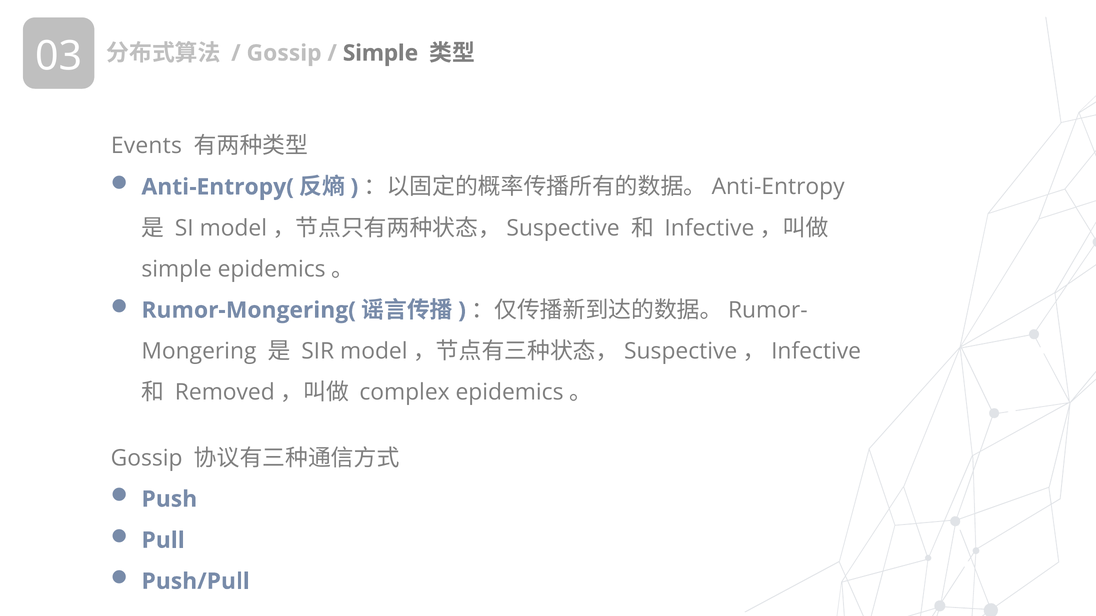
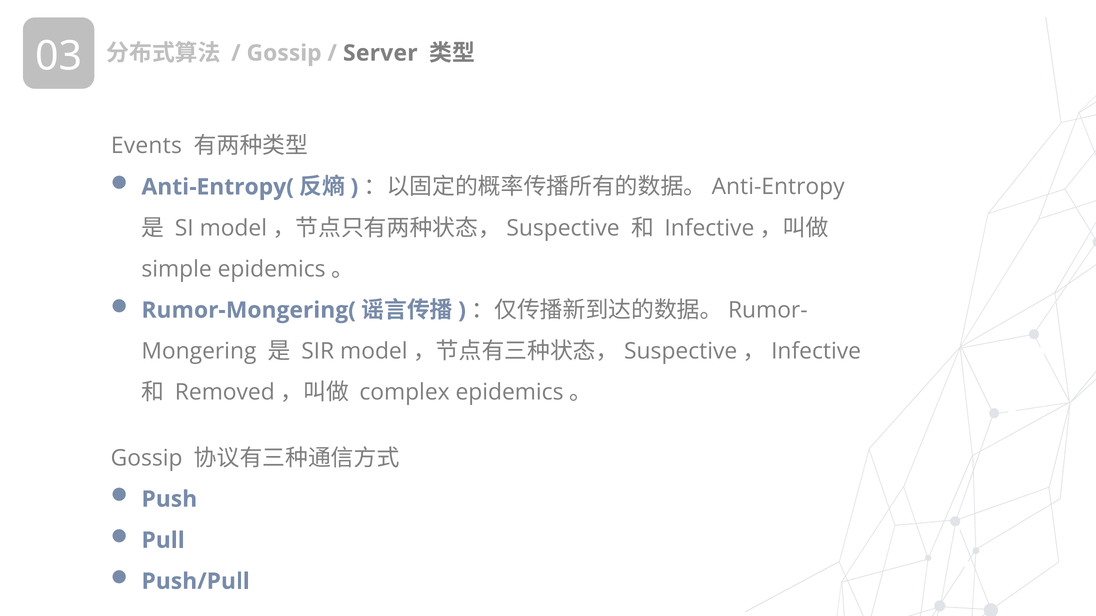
Simple at (381, 53): Simple -> Server
